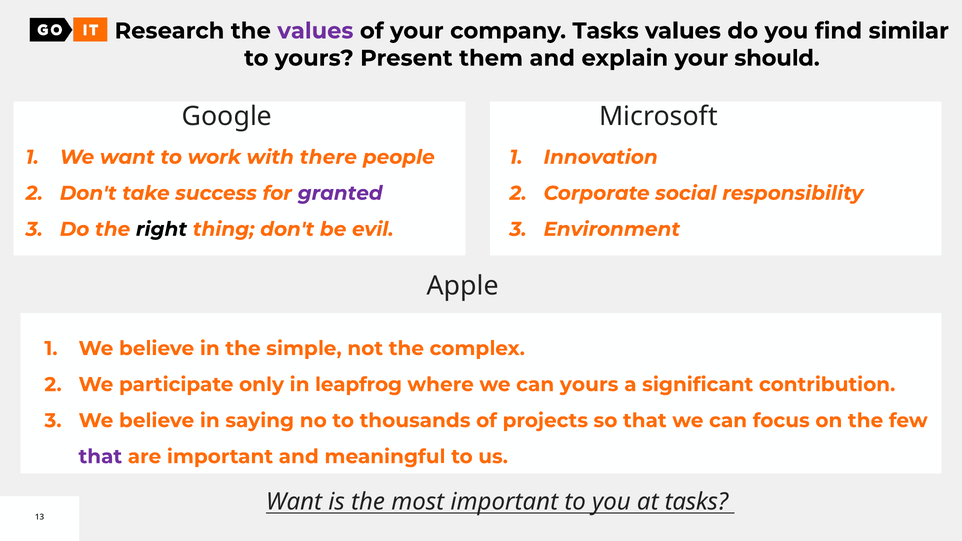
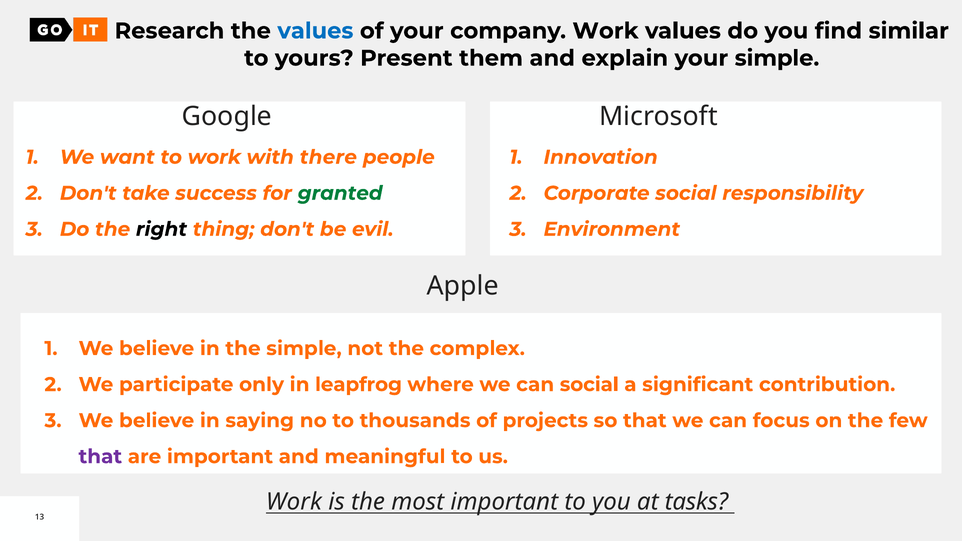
values at (315, 31) colour: purple -> blue
company Tasks: Tasks -> Work
your should: should -> simple
granted colour: purple -> green
can yours: yours -> social
Want at (294, 502): Want -> Work
